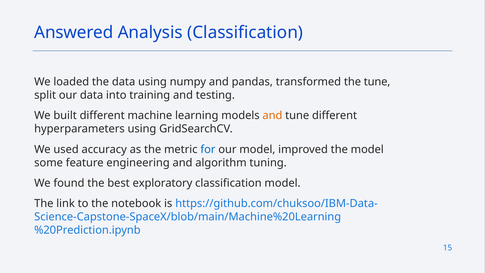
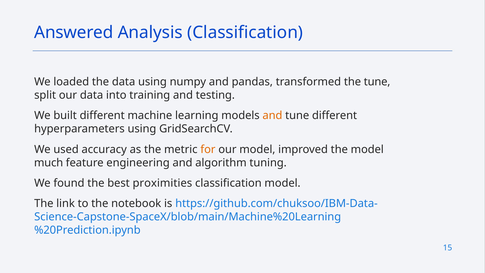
for colour: blue -> orange
some: some -> much
exploratory: exploratory -> proximities
